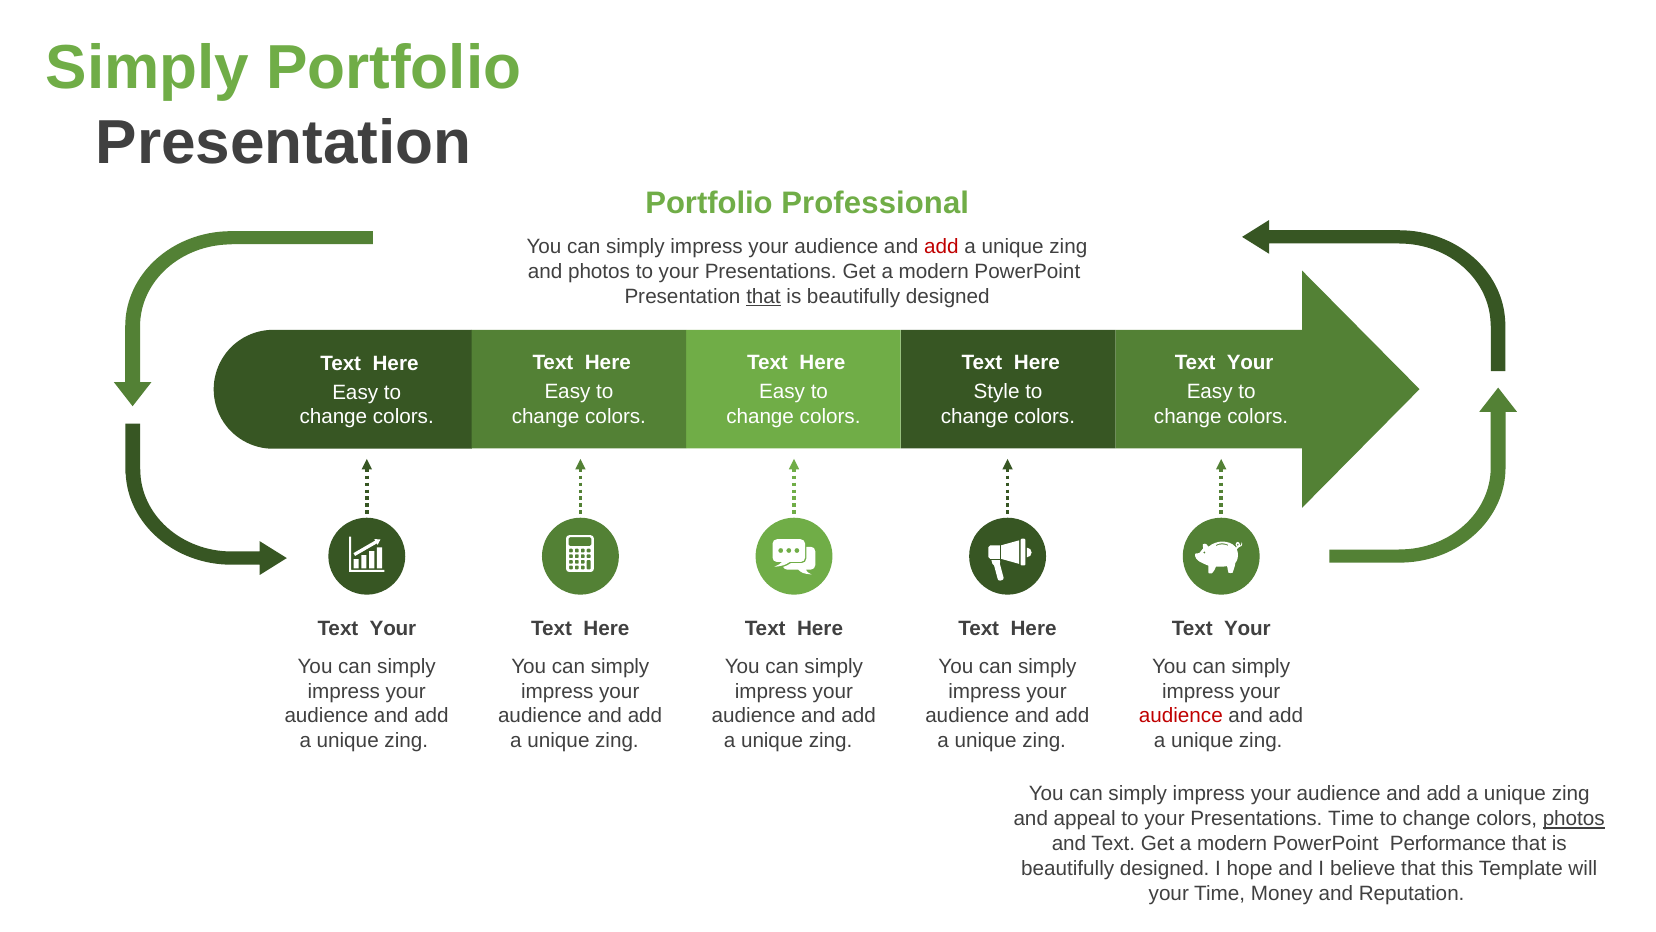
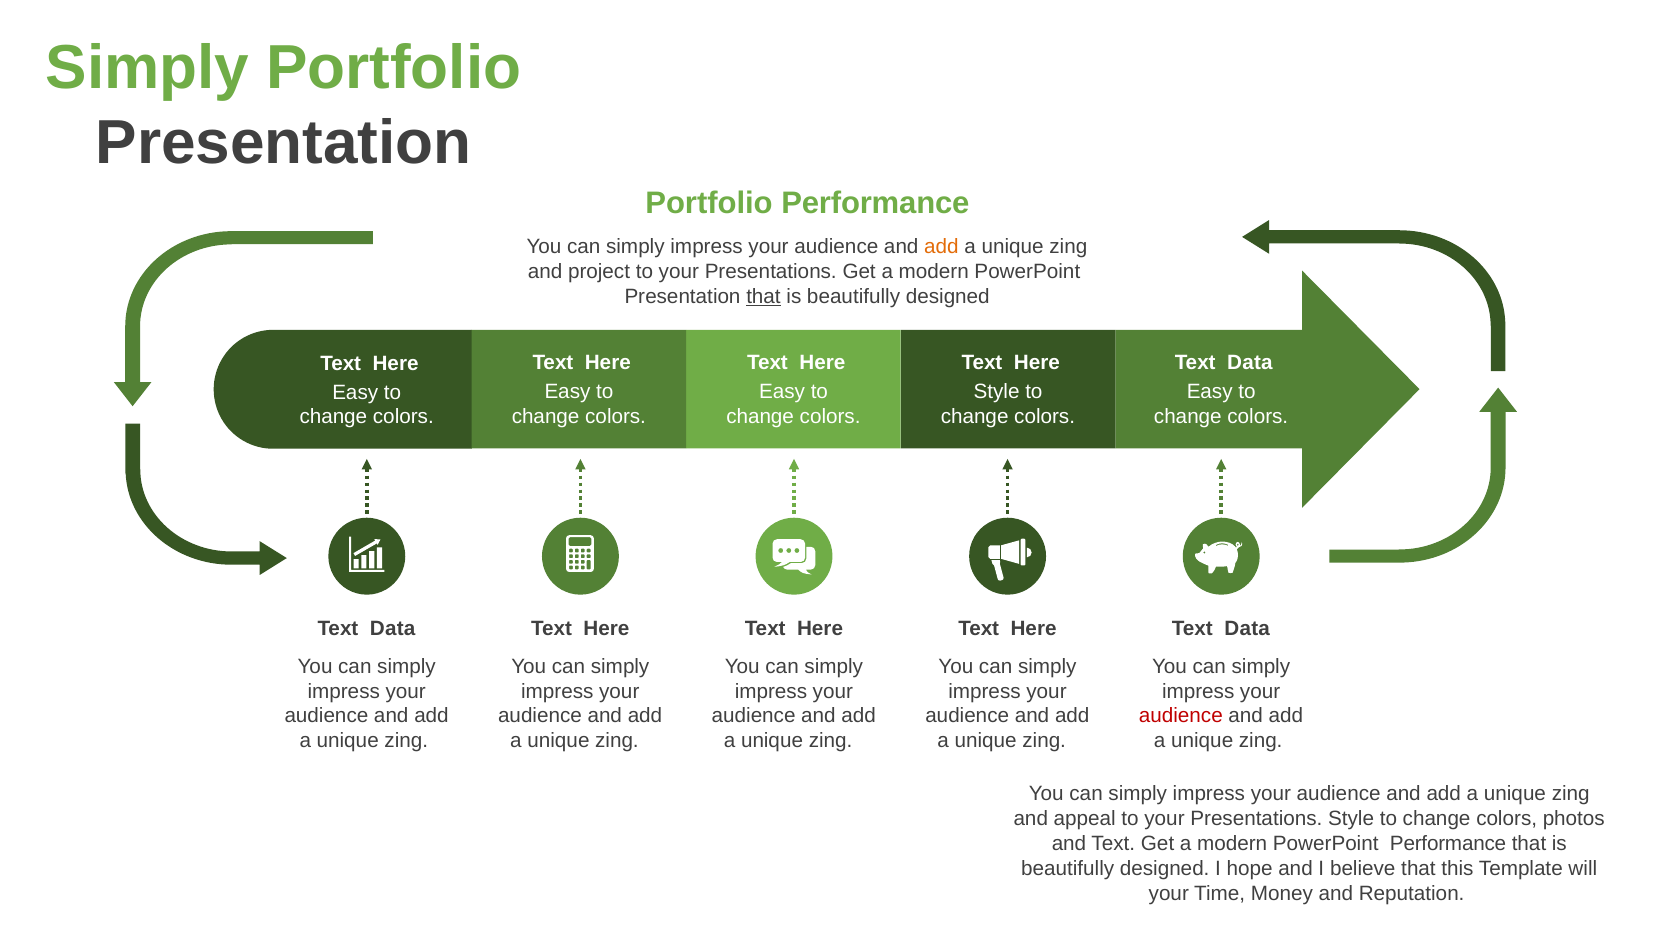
Portfolio Professional: Professional -> Performance
add at (941, 247) colour: red -> orange
and photos: photos -> project
Your at (1250, 363): Your -> Data
Your at (393, 629): Your -> Data
Your at (1247, 629): Your -> Data
Presentations Time: Time -> Style
photos at (1574, 819) underline: present -> none
